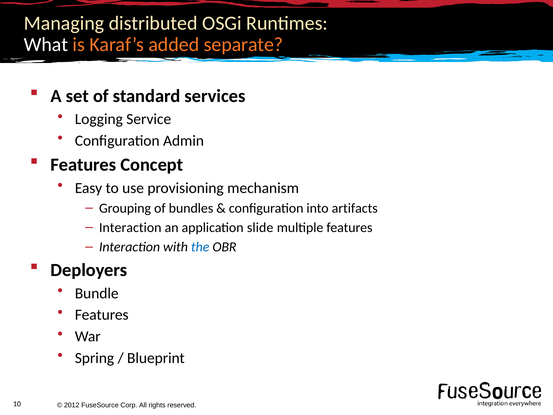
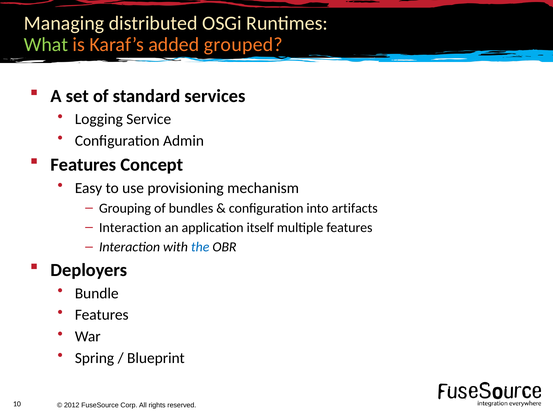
What colour: white -> light green
separate: separate -> grouped
slide: slide -> itself
